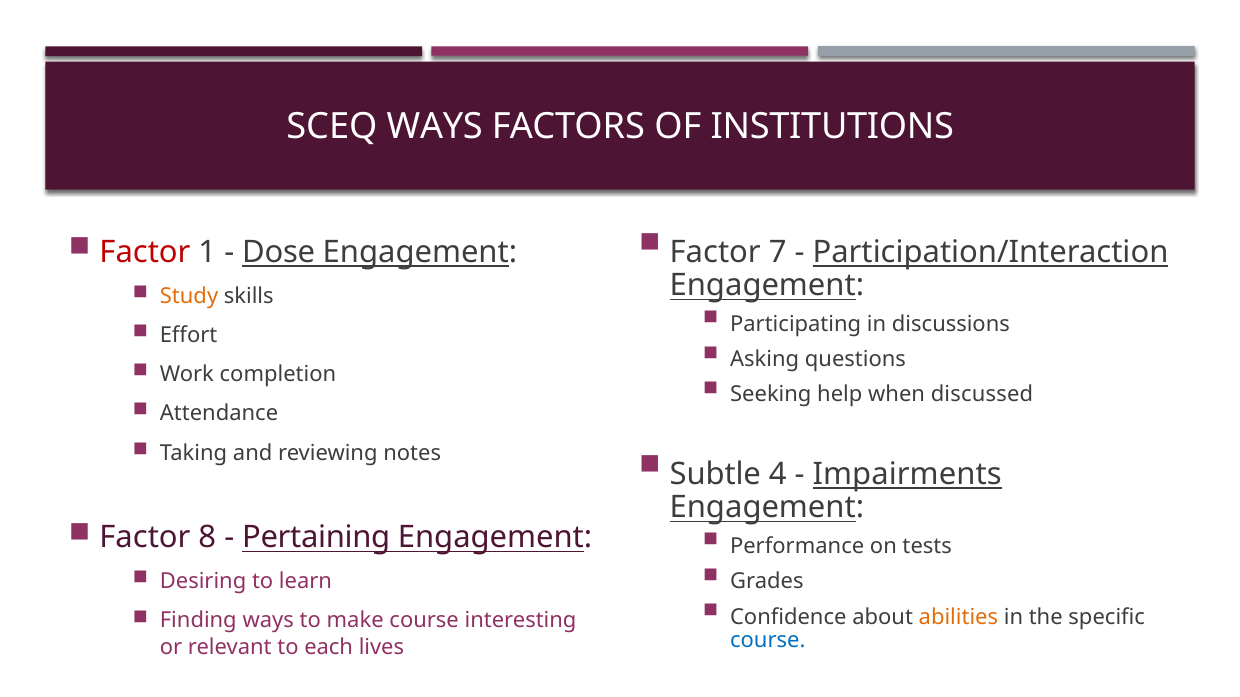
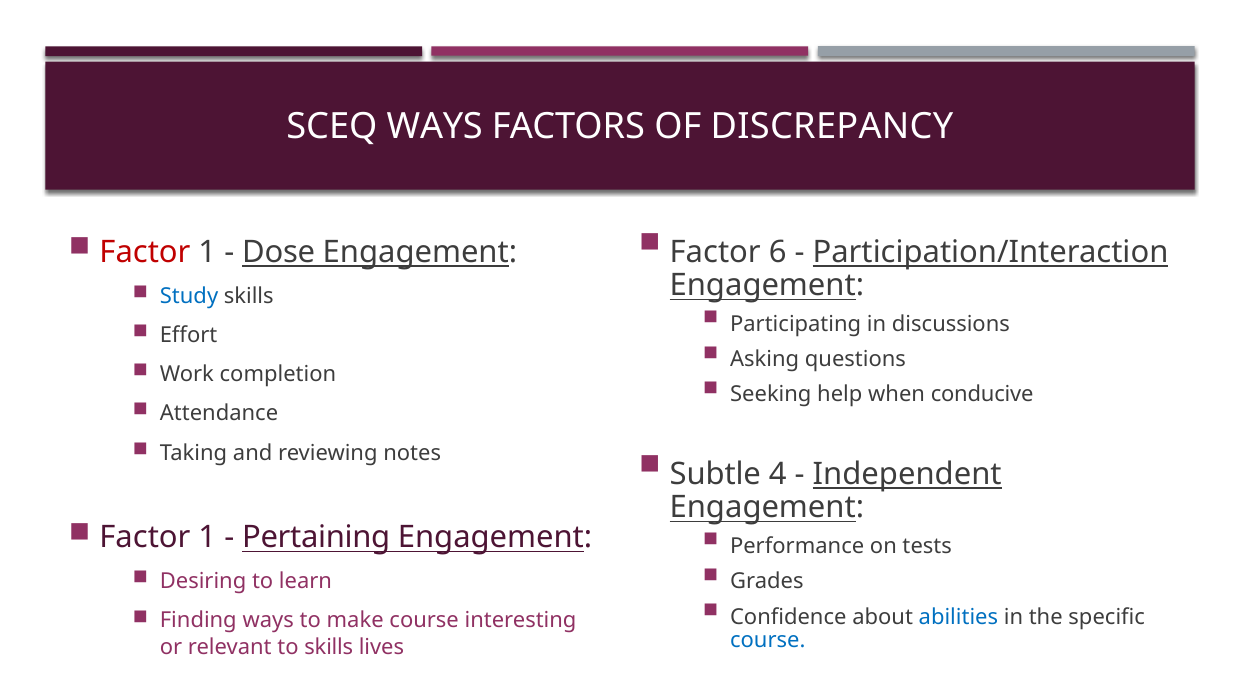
INSTITUTIONS: INSTITUTIONS -> DISCREPANCY
7: 7 -> 6
Study colour: orange -> blue
discussed: discussed -> conducive
Impairments: Impairments -> Independent
8 at (207, 538): 8 -> 1
abilities colour: orange -> blue
to each: each -> skills
